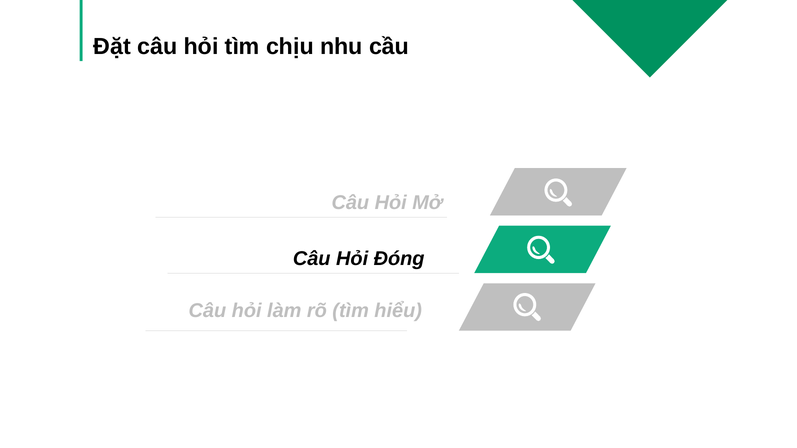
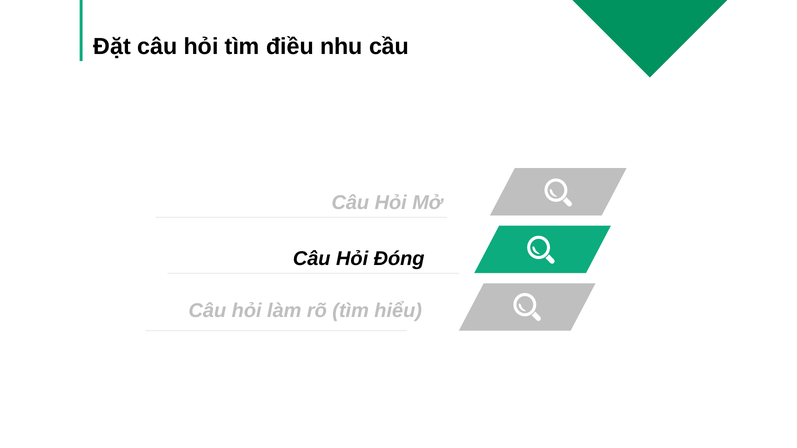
chịu: chịu -> điều
